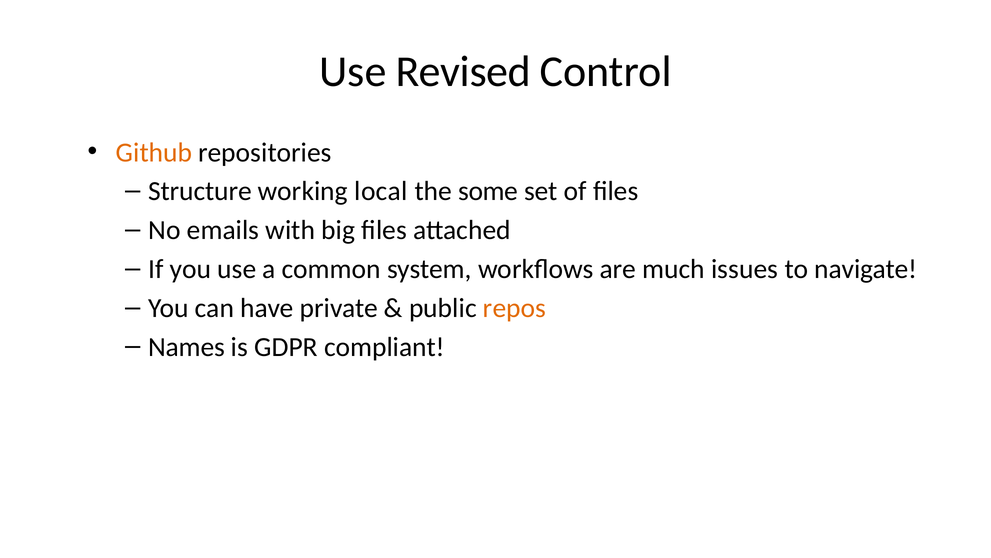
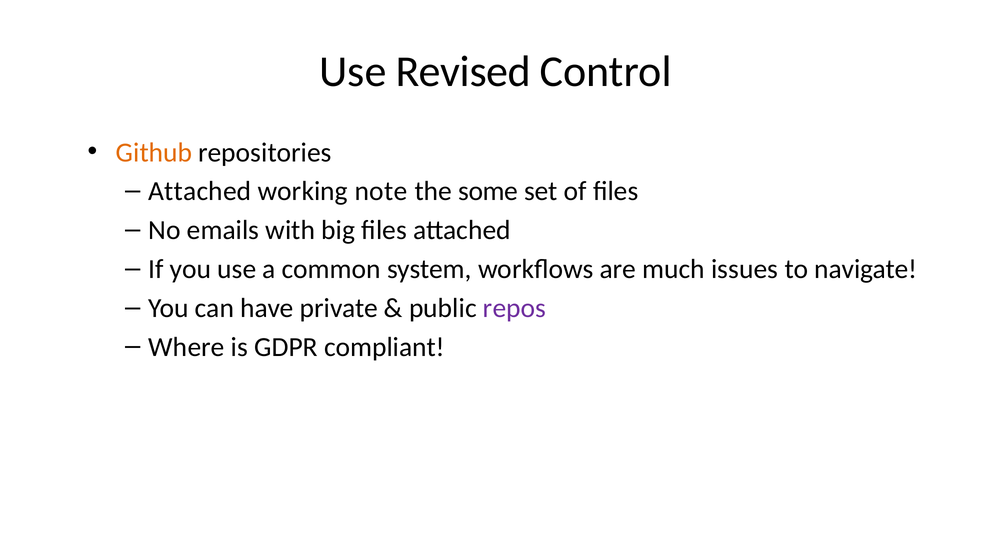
Structure at (200, 191): Structure -> Attached
local: local -> note
repos colour: orange -> purple
Names: Names -> Where
